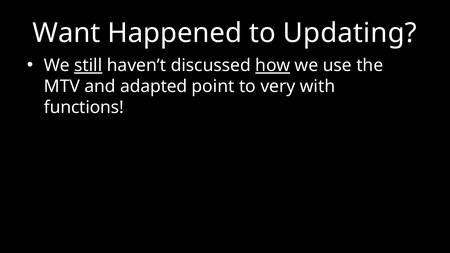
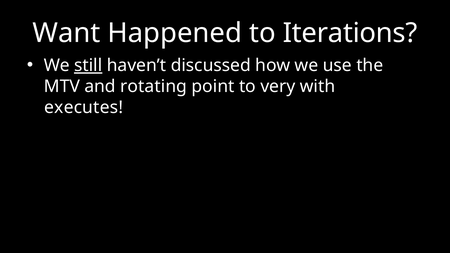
Updating: Updating -> Iterations
how underline: present -> none
adapted: adapted -> rotating
functions: functions -> executes
